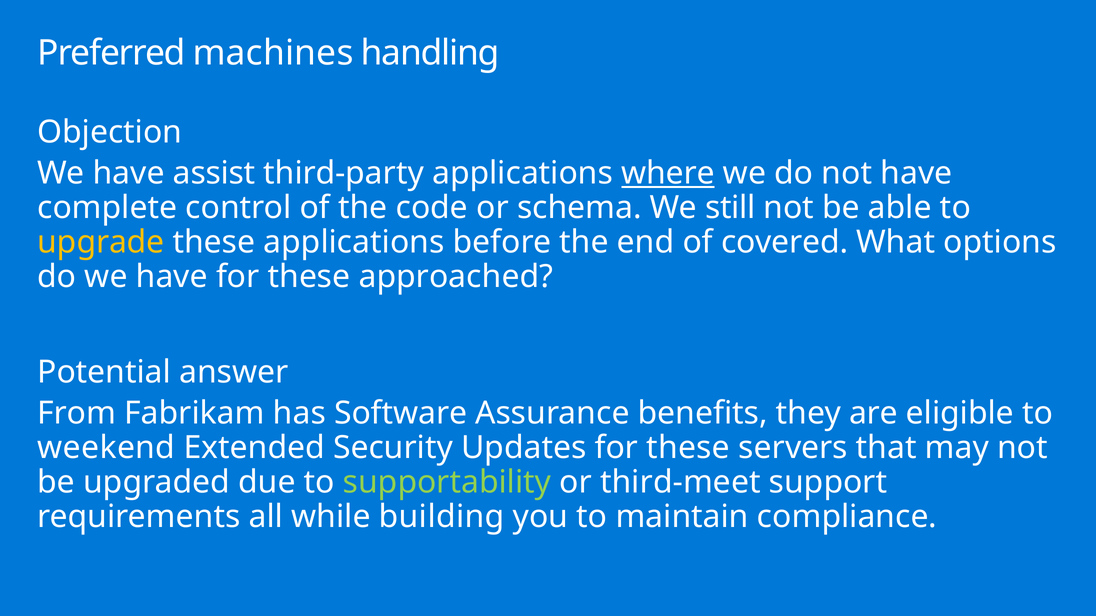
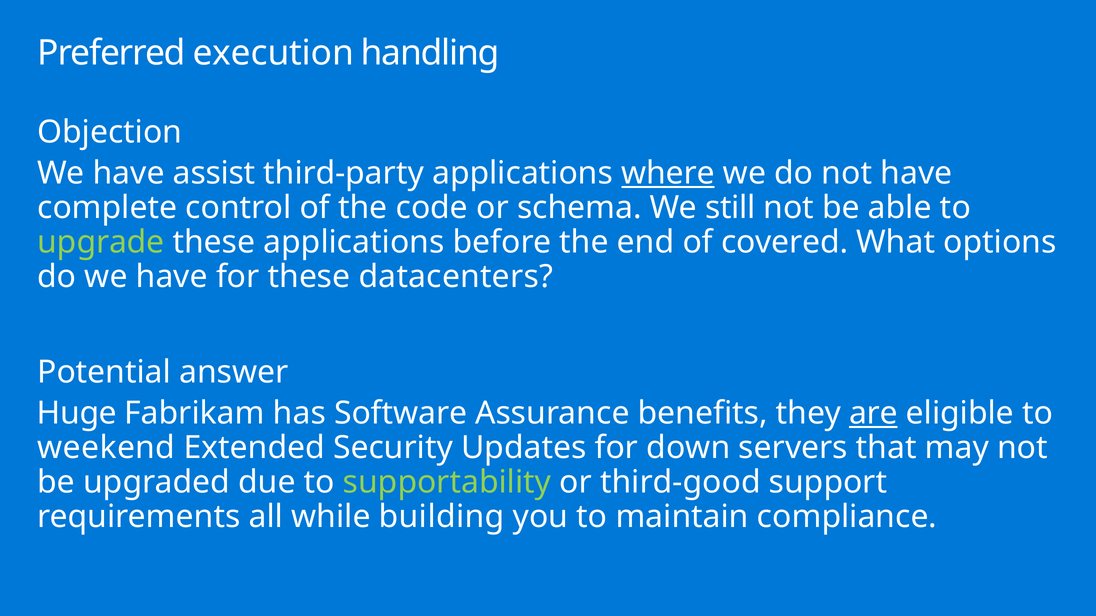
machines: machines -> execution
upgrade colour: yellow -> light green
approached: approached -> datacenters
From: From -> Huge
are underline: none -> present
Updates for these: these -> down
third-meet: third-meet -> third-good
